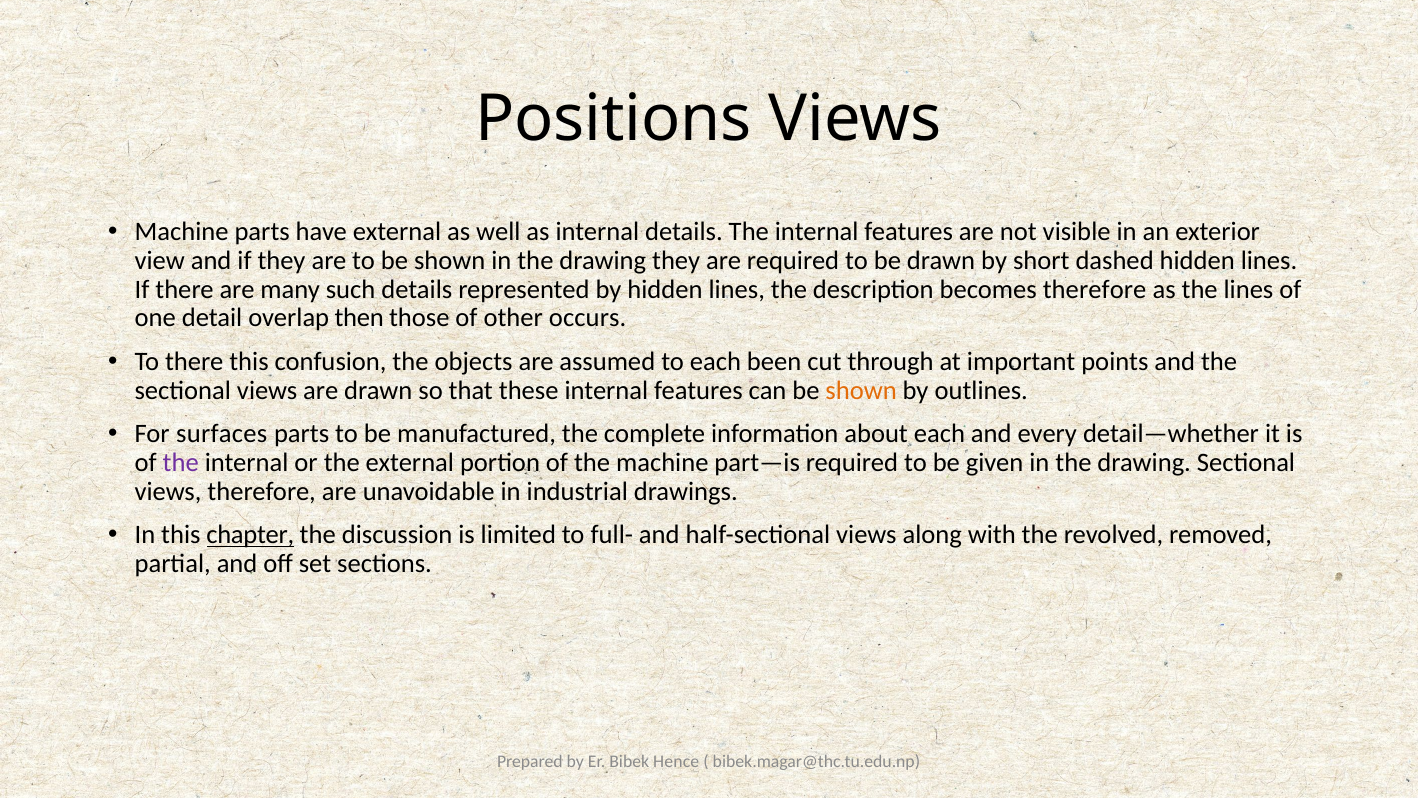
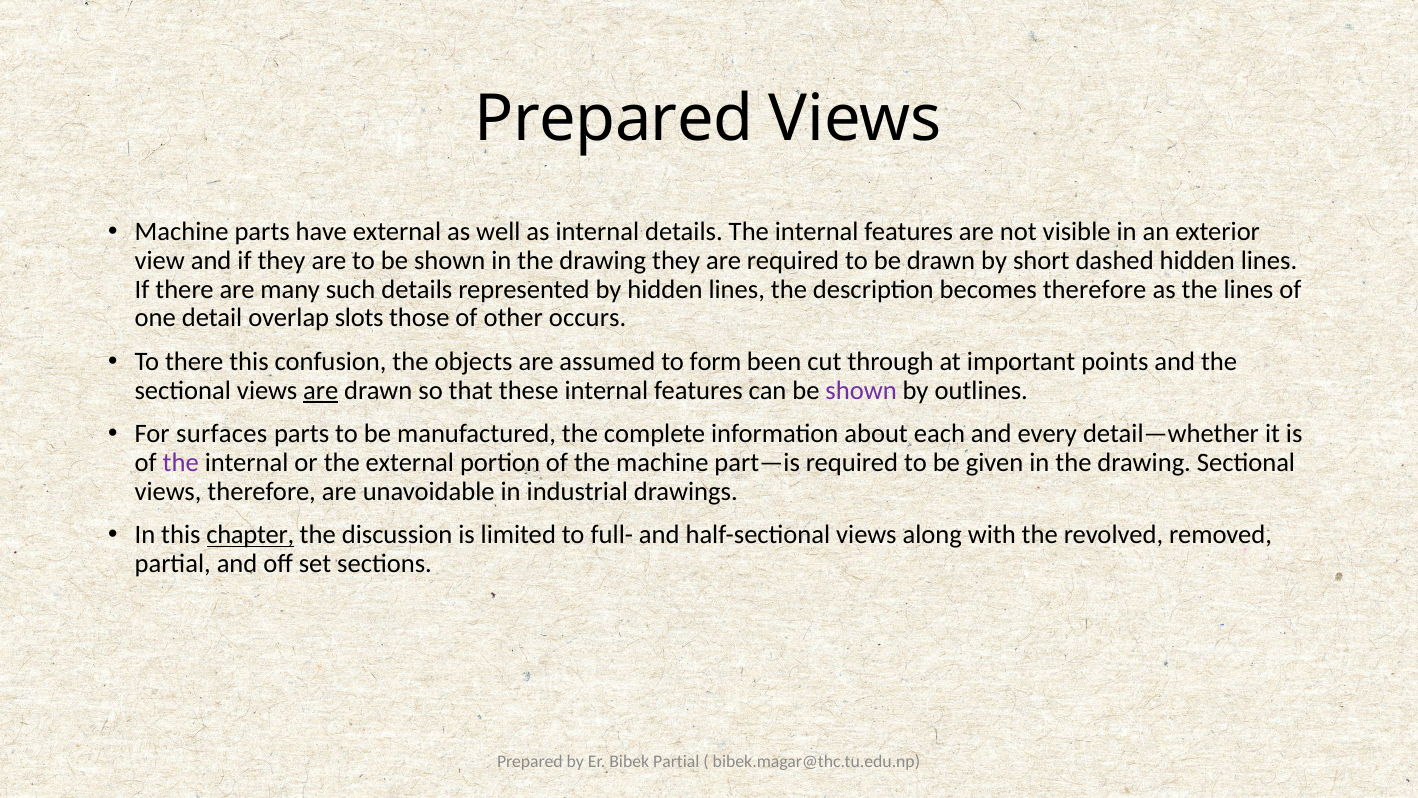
Positions at (614, 119): Positions -> Prepared
then: then -> slots
to each: each -> form
are at (321, 390) underline: none -> present
shown at (861, 390) colour: orange -> purple
Bibek Hence: Hence -> Partial
